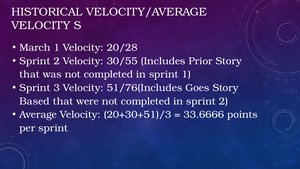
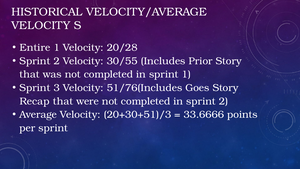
March: March -> Entire
Based: Based -> Recap
